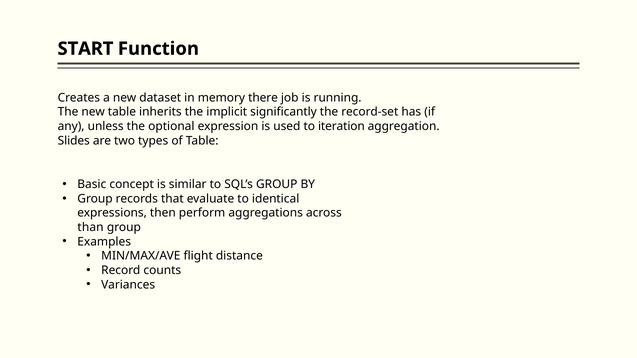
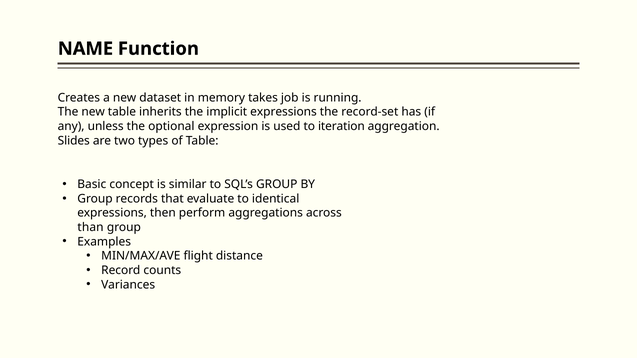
START: START -> NAME
there: there -> takes
implicit significantly: significantly -> expressions
